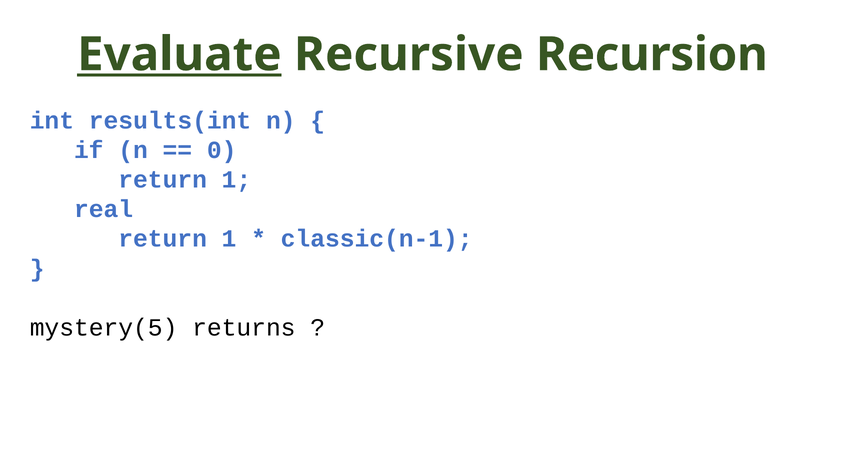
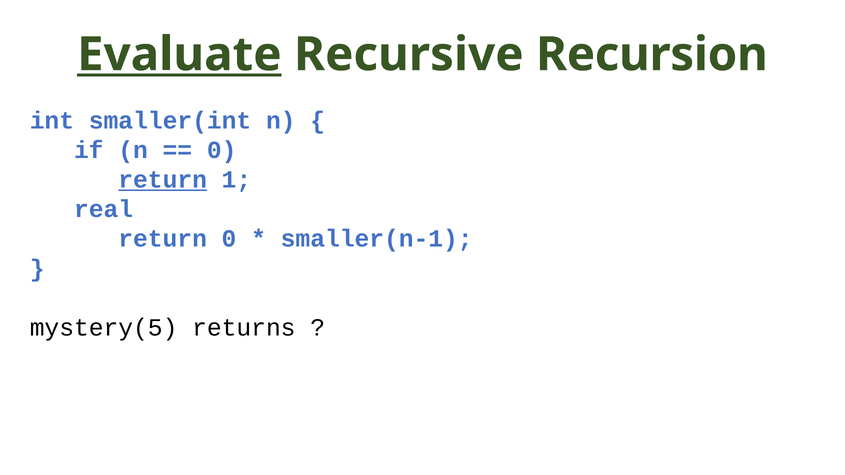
results(int: results(int -> smaller(int
return at (163, 180) underline: none -> present
1 at (229, 239): 1 -> 0
classic(n-1: classic(n-1 -> smaller(n-1
